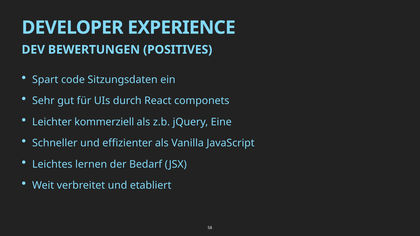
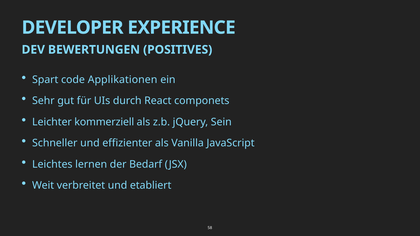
Sitzungsdaten: Sitzungsdaten -> Applikationen
Eine: Eine -> Sein
